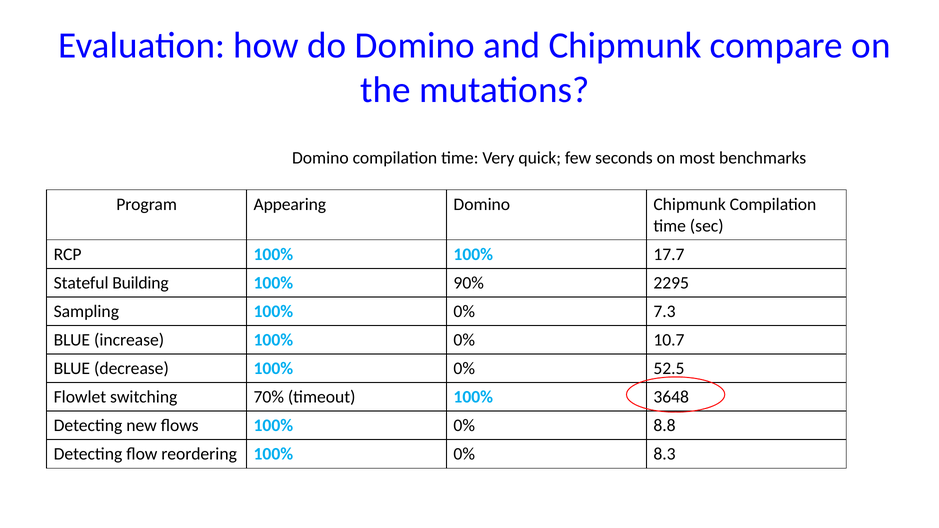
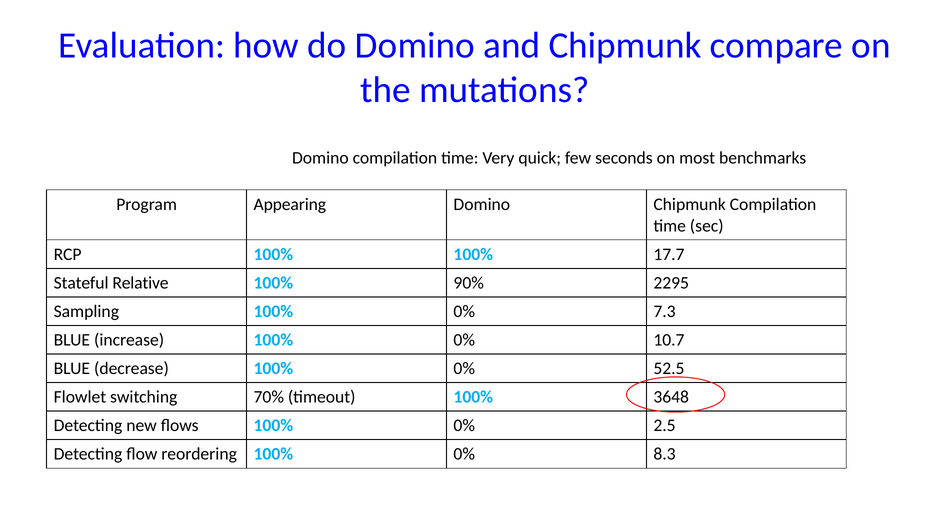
Building: Building -> Relative
8.8: 8.8 -> 2.5
